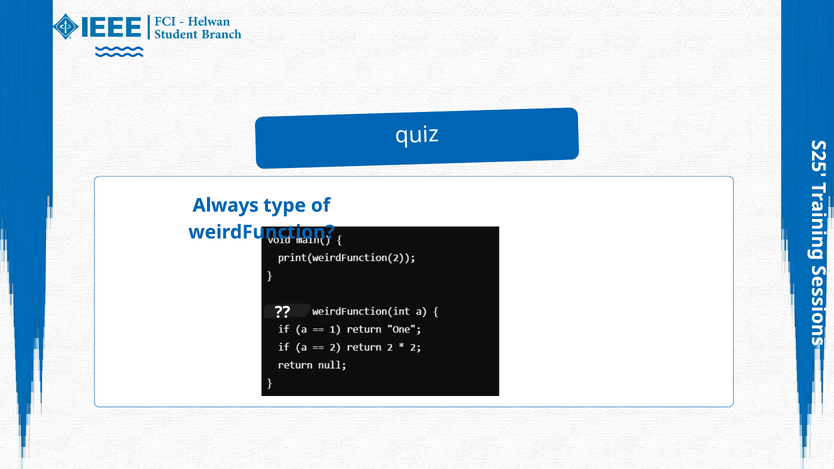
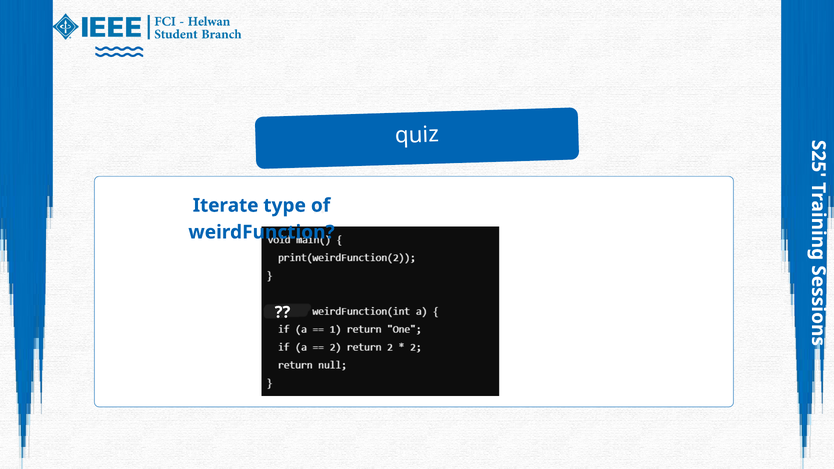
Always: Always -> Iterate
